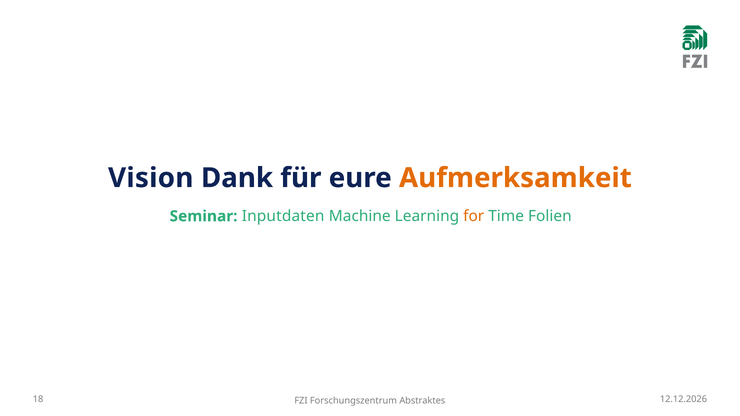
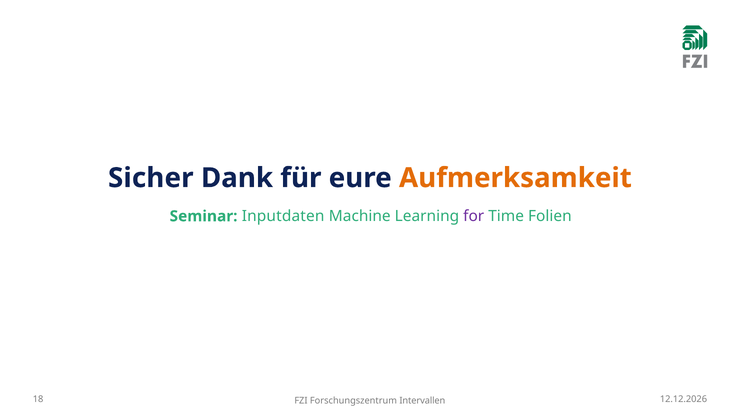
Vision: Vision -> Sicher
for colour: orange -> purple
Abstraktes: Abstraktes -> Intervallen
